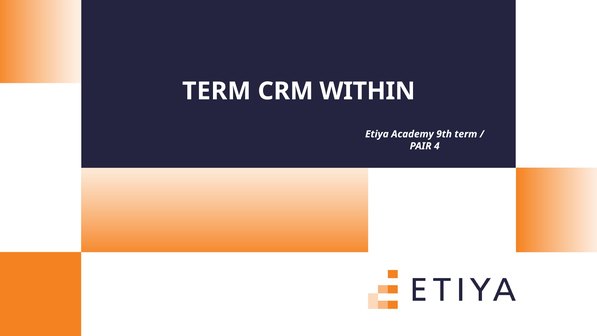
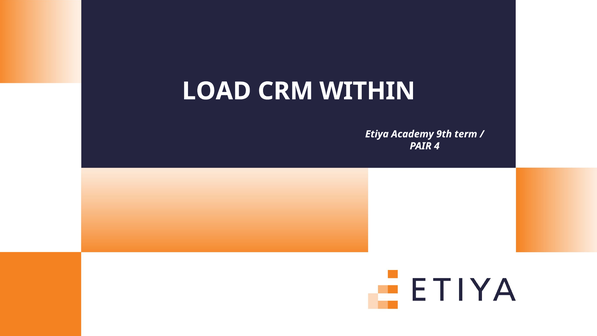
TERM at (217, 91): TERM -> LOAD
